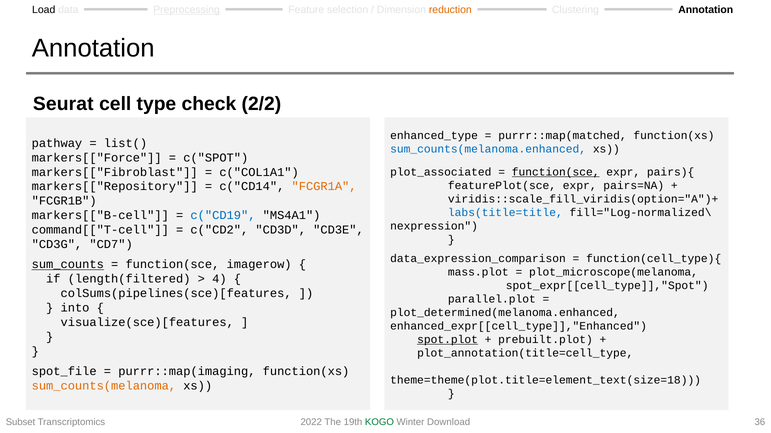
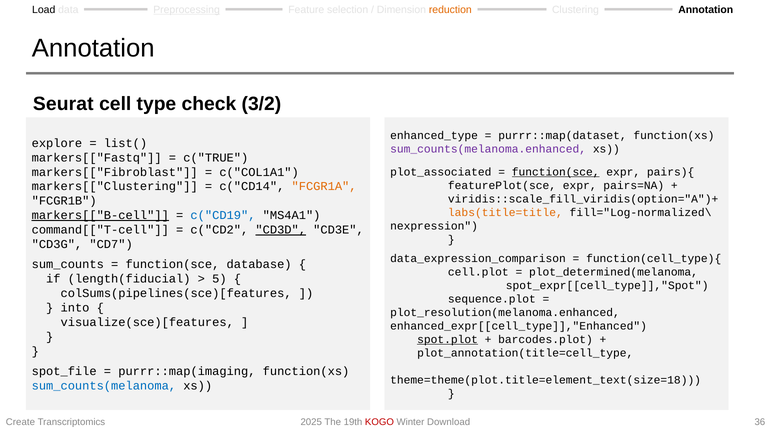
2/2: 2/2 -> 3/2
purrr::map(matched: purrr::map(matched -> purrr::map(dataset
pathway: pathway -> explore
sum_counts(melanoma.enhanced colour: blue -> purple
markers[["Force: markers[["Force -> markers[["Fastq
c("SPOT: c("SPOT -> c("TRUE
markers[["Repository: markers[["Repository -> markers[["Clustering
labs(title=title colour: blue -> orange
markers[["B-cell underline: none -> present
CD3D underline: none -> present
sum_counts underline: present -> none
imagerow: imagerow -> database
mass.plot: mass.plot -> cell.plot
plot_microscope(melanoma: plot_microscope(melanoma -> plot_determined(melanoma
length(filtered: length(filtered -> length(fiducial
4: 4 -> 5
parallel.plot: parallel.plot -> sequence.plot
plot_determined(melanoma.enhanced: plot_determined(melanoma.enhanced -> plot_resolution(melanoma.enhanced
prebuilt.plot: prebuilt.plot -> barcodes.plot
sum_counts(melanoma colour: orange -> blue
Subset: Subset -> Create
2022: 2022 -> 2025
KOGO colour: green -> red
